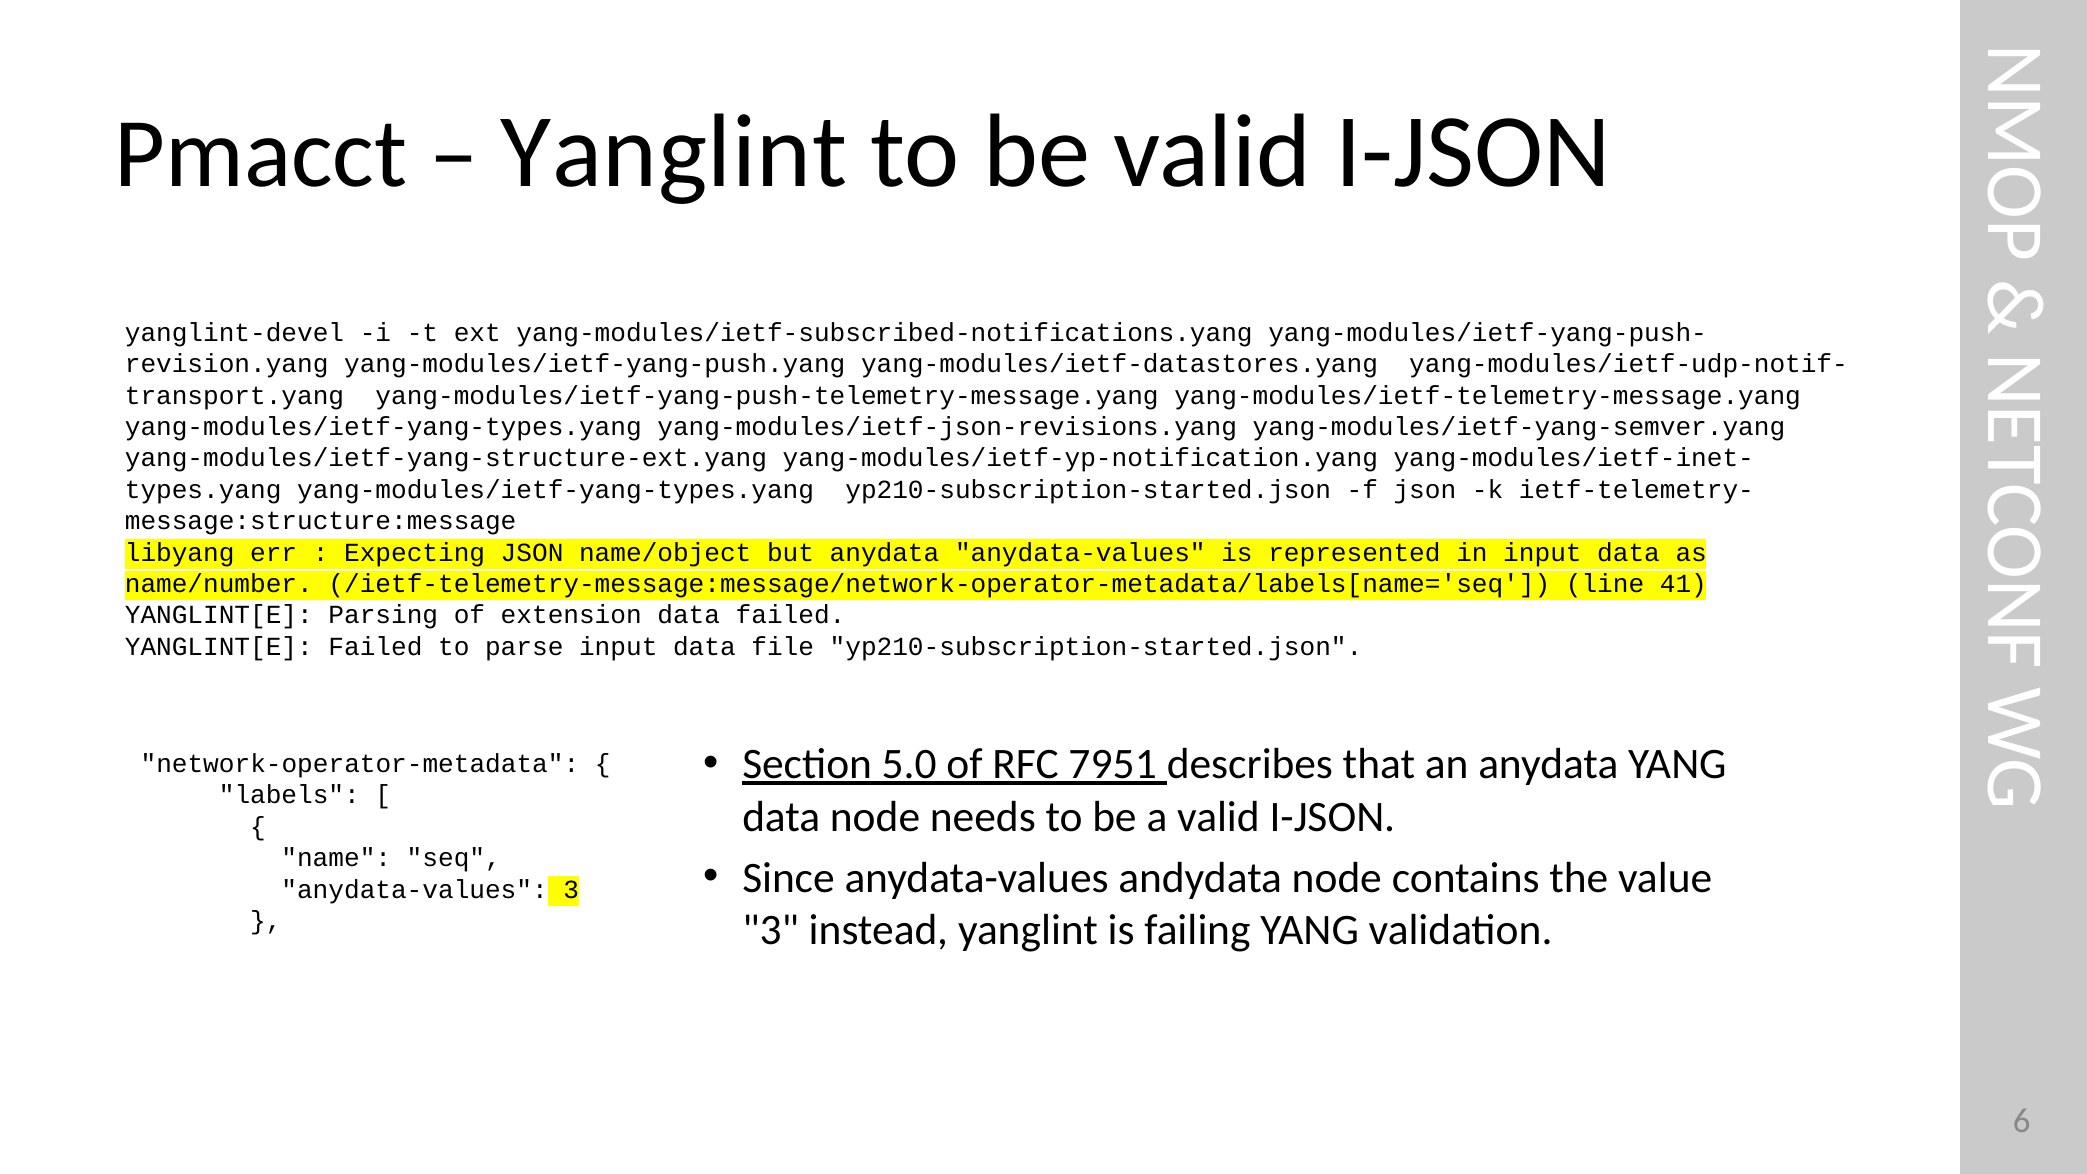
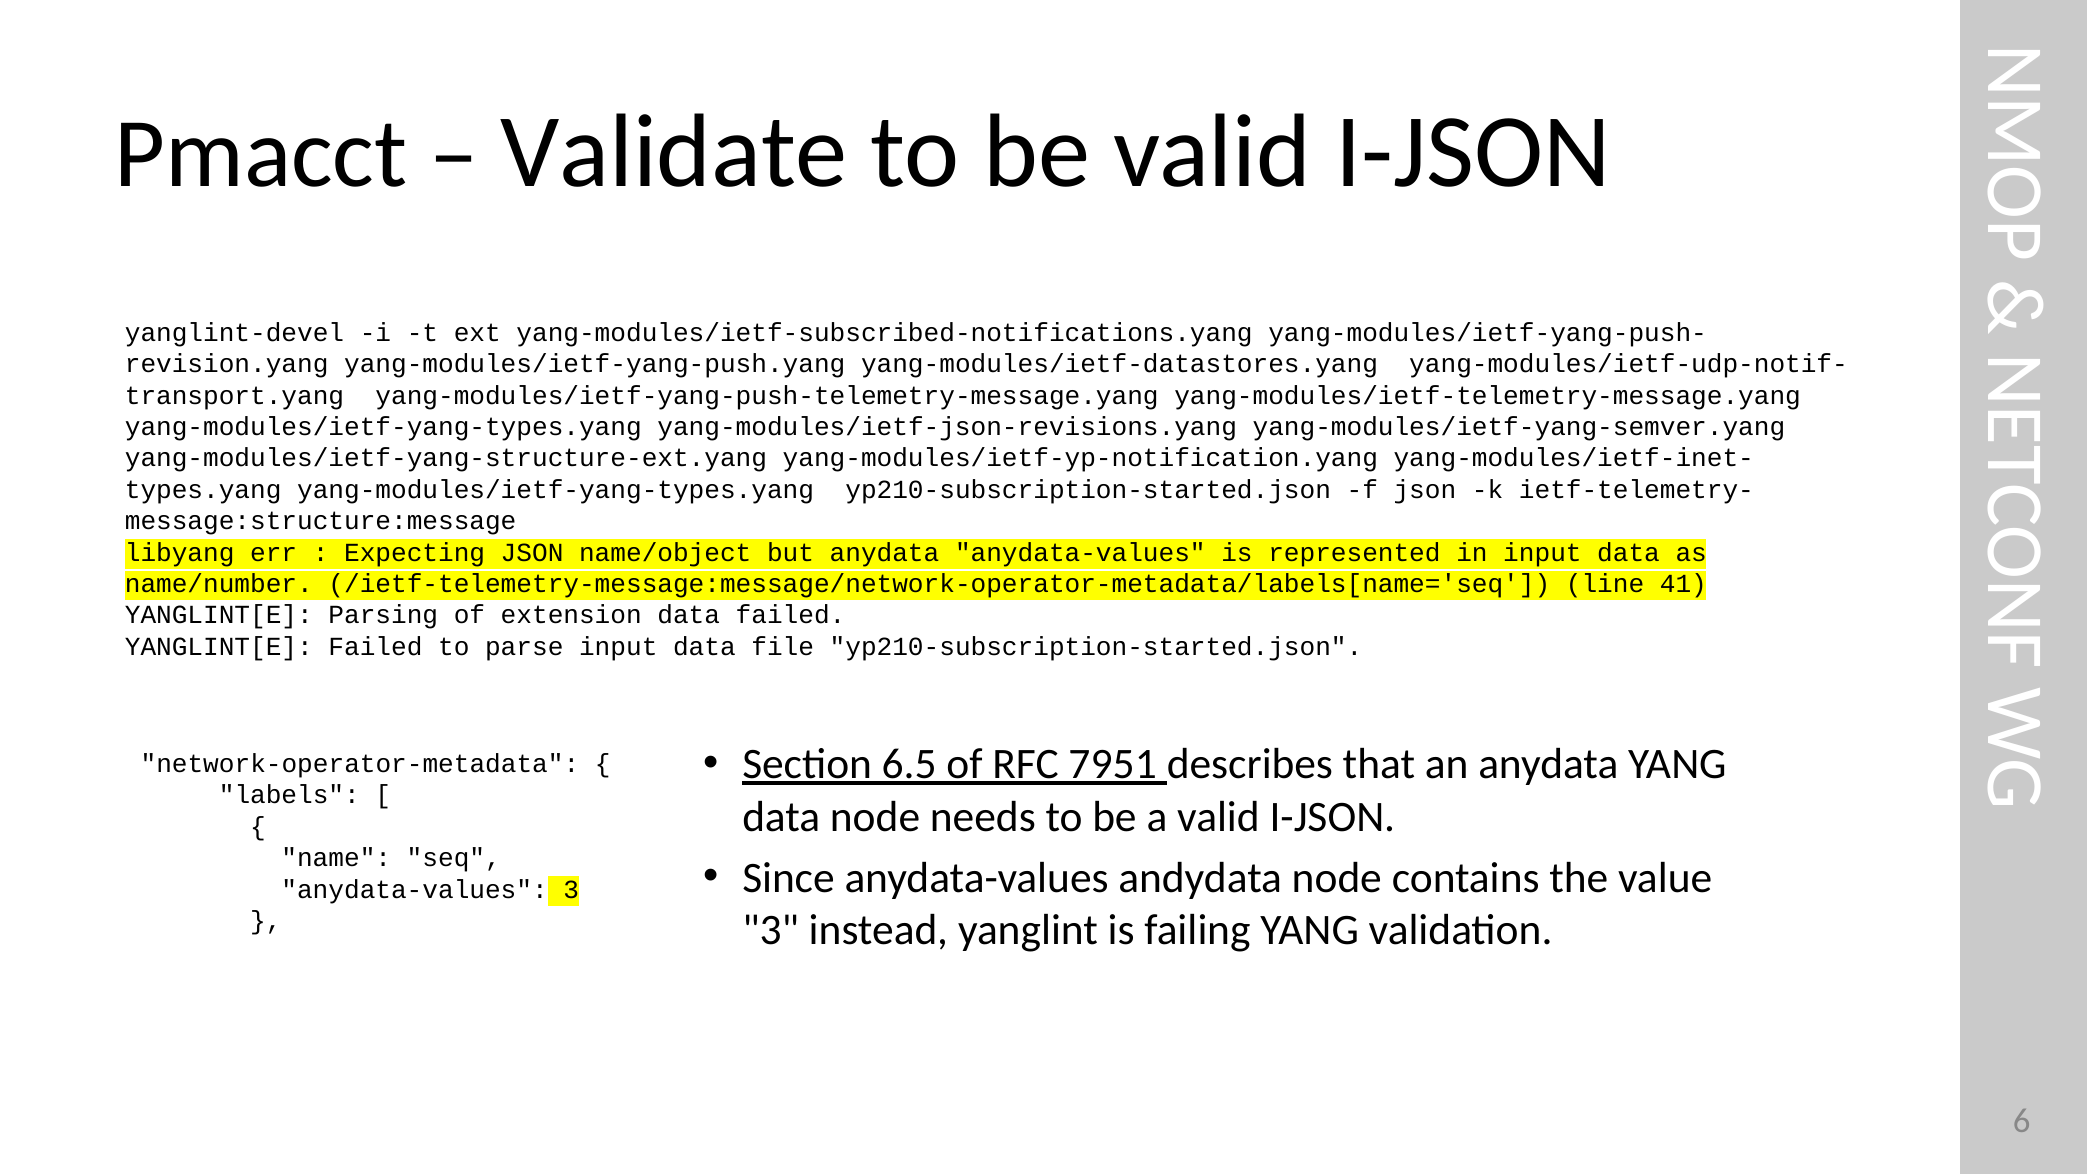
Yanglint at (674, 152): Yanglint -> Validate
5.0: 5.0 -> 6.5
